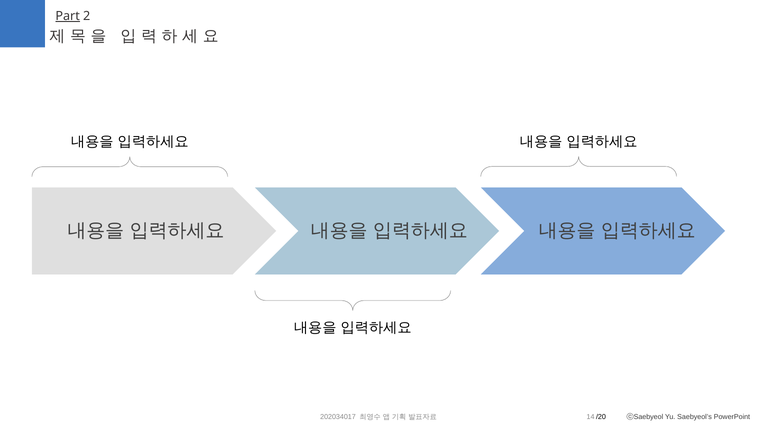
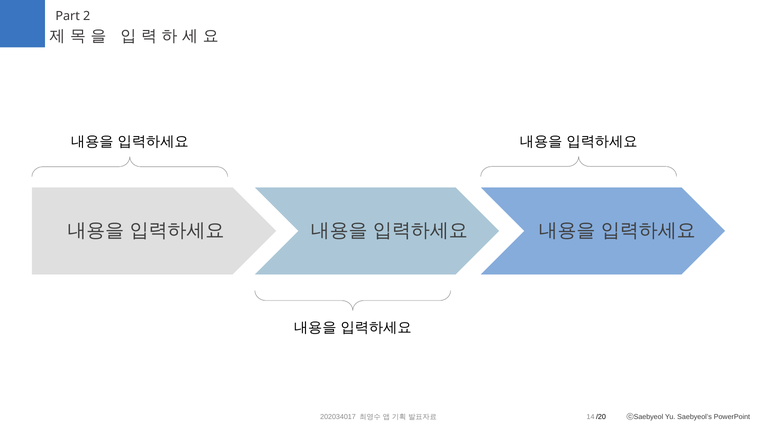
Part underline: present -> none
